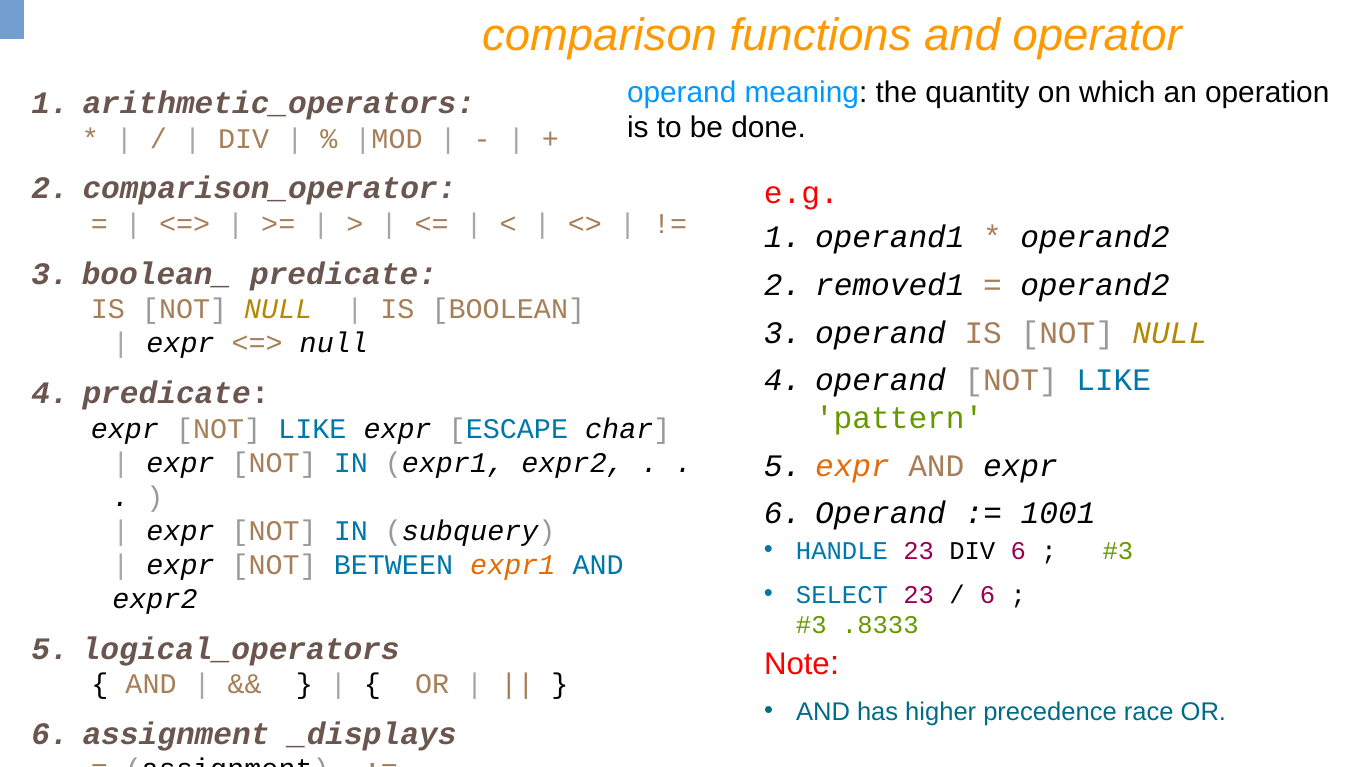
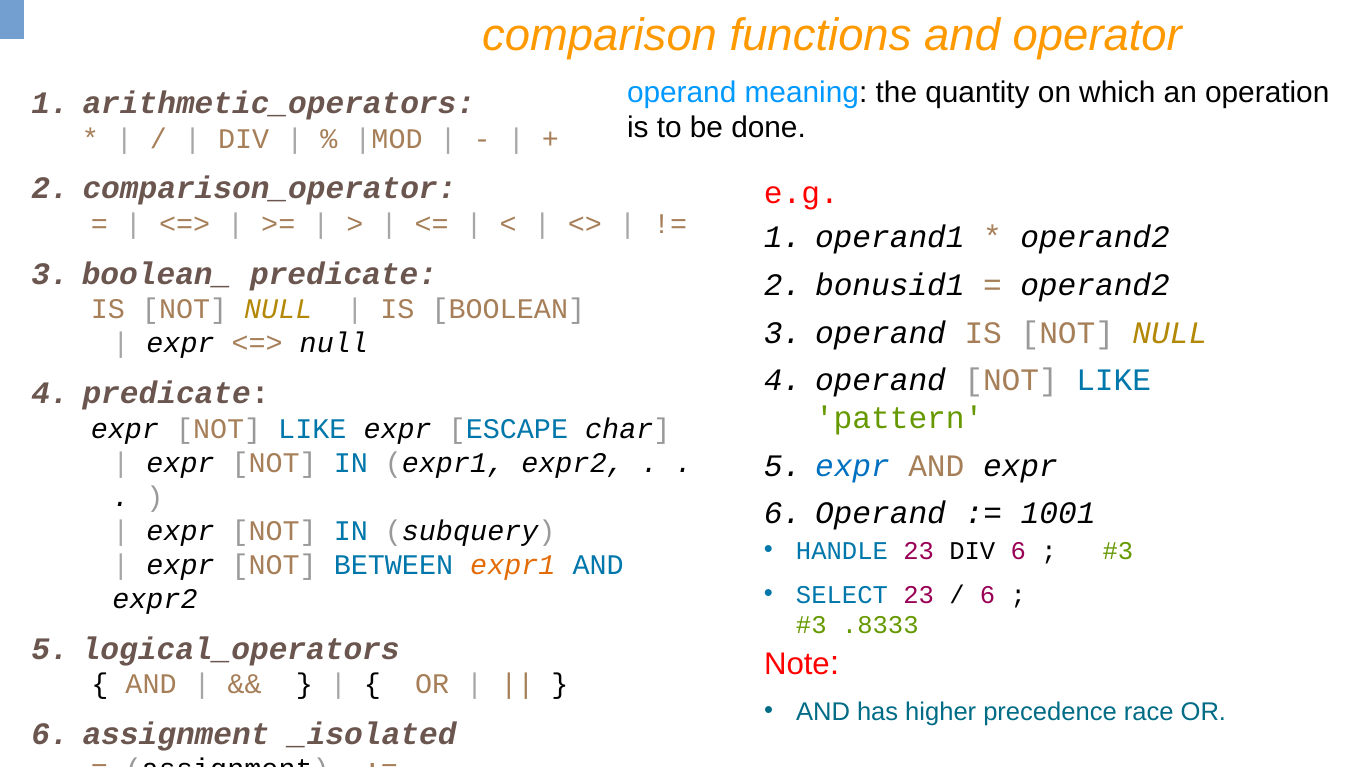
removed1: removed1 -> bonusid1
expr at (853, 466) colour: orange -> blue
_displays: _displays -> _isolated
